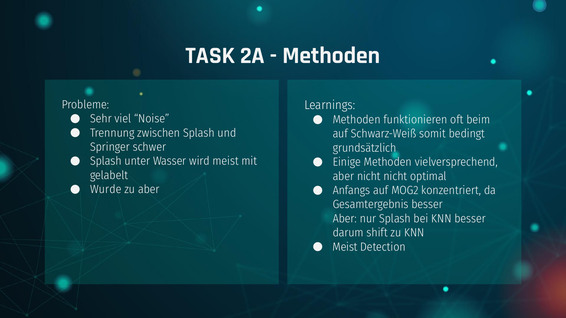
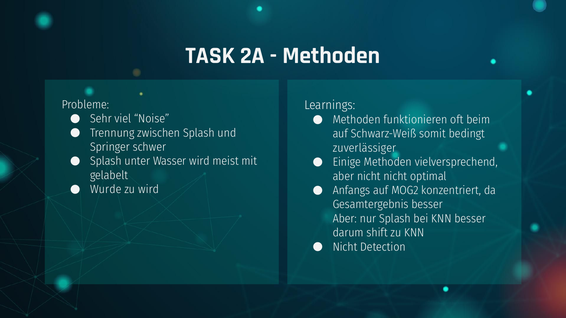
grundsätzlich: grundsätzlich -> zuverlässiger
zu aber: aber -> wird
Meist at (345, 247): Meist -> Nicht
